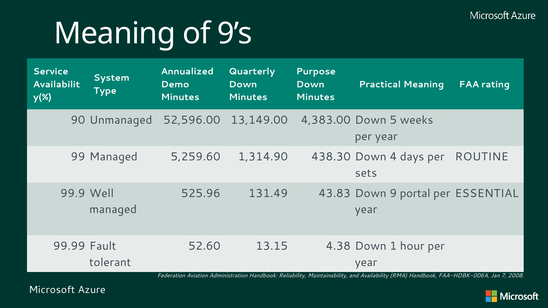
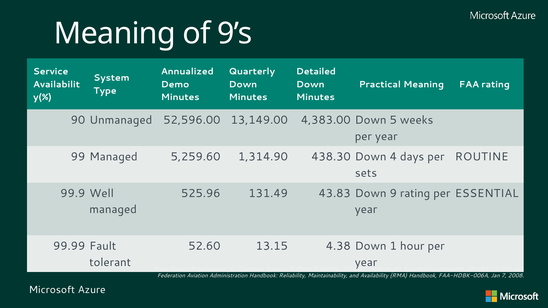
Purpose: Purpose -> Detailed
9 portal: portal -> rating
